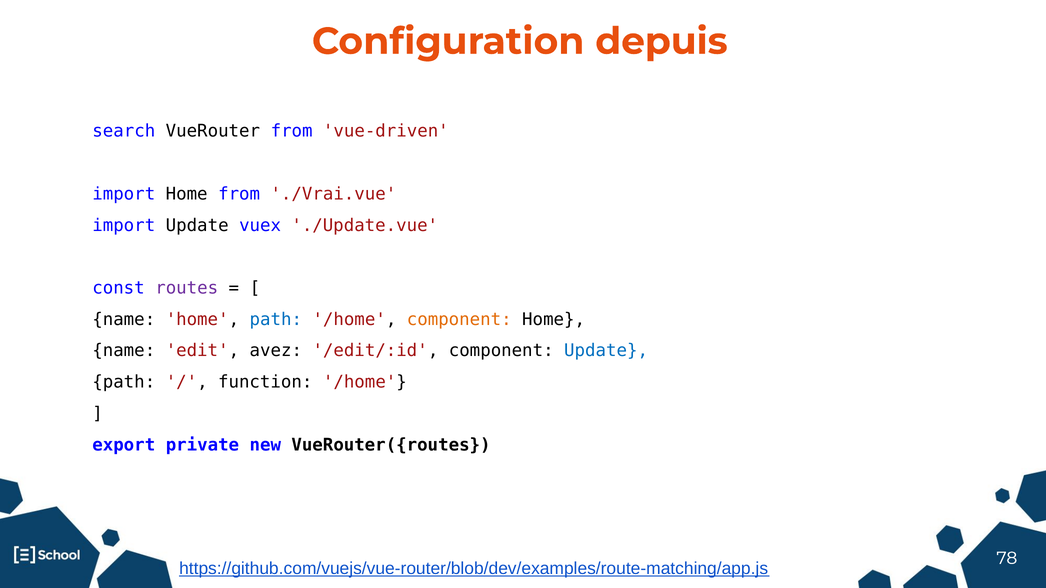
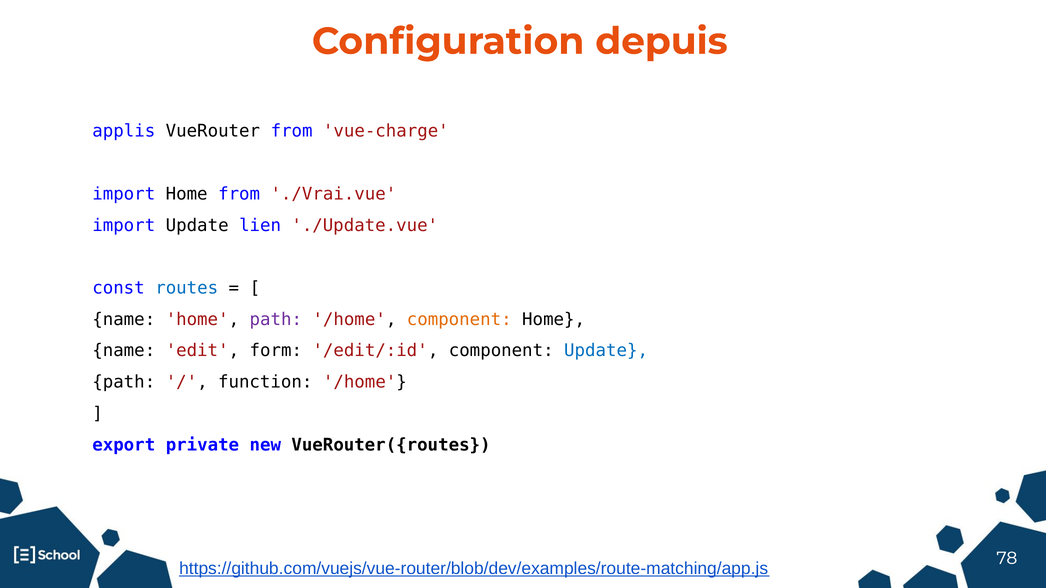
search: search -> applis
vue-driven: vue-driven -> vue-charge
vuex: vuex -> lien
routes colour: purple -> blue
path at (276, 320) colour: blue -> purple
avez: avez -> form
